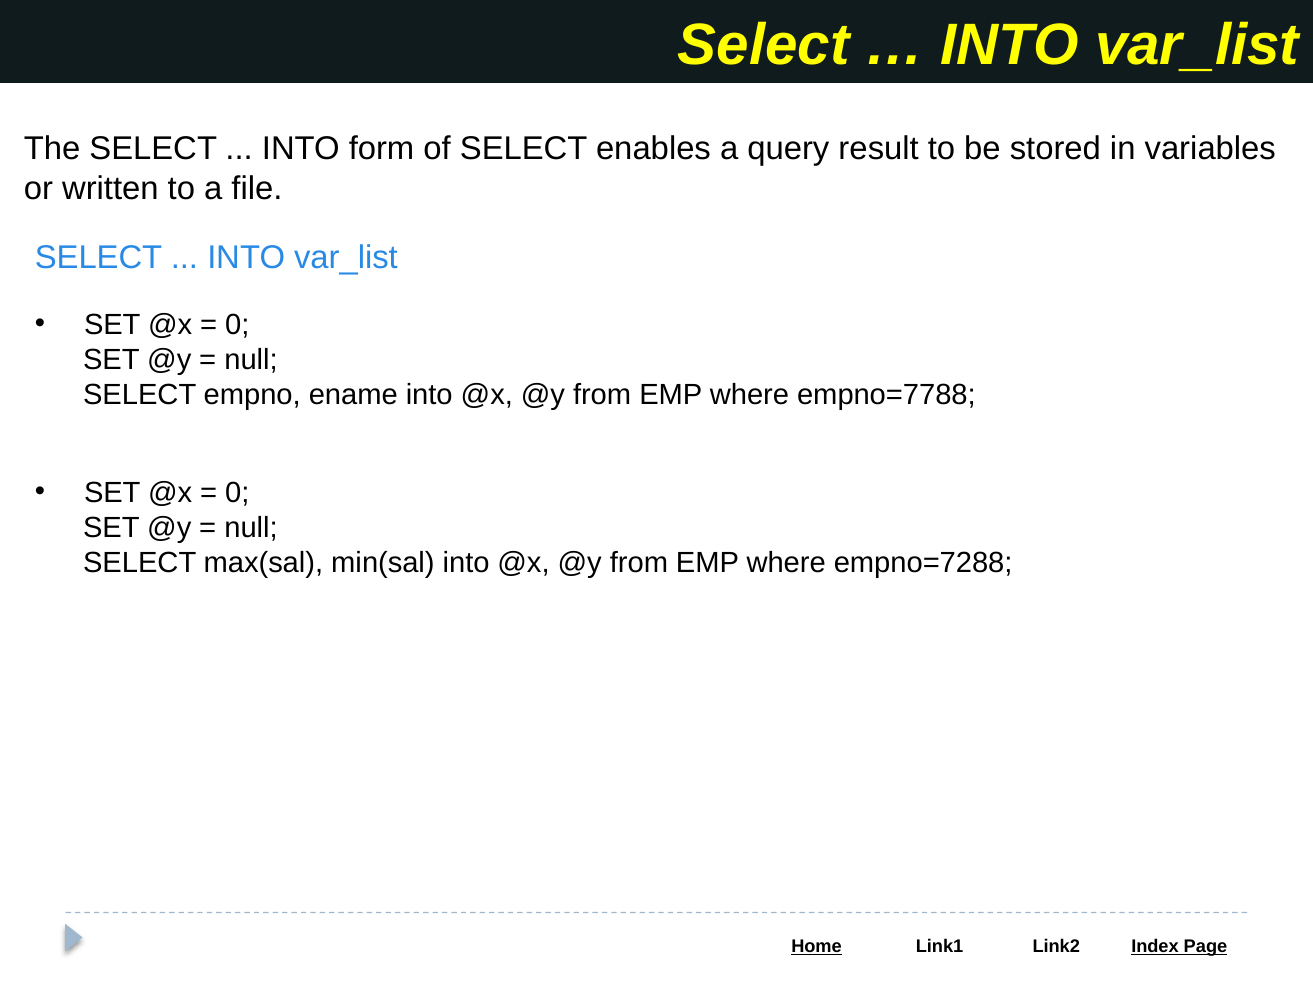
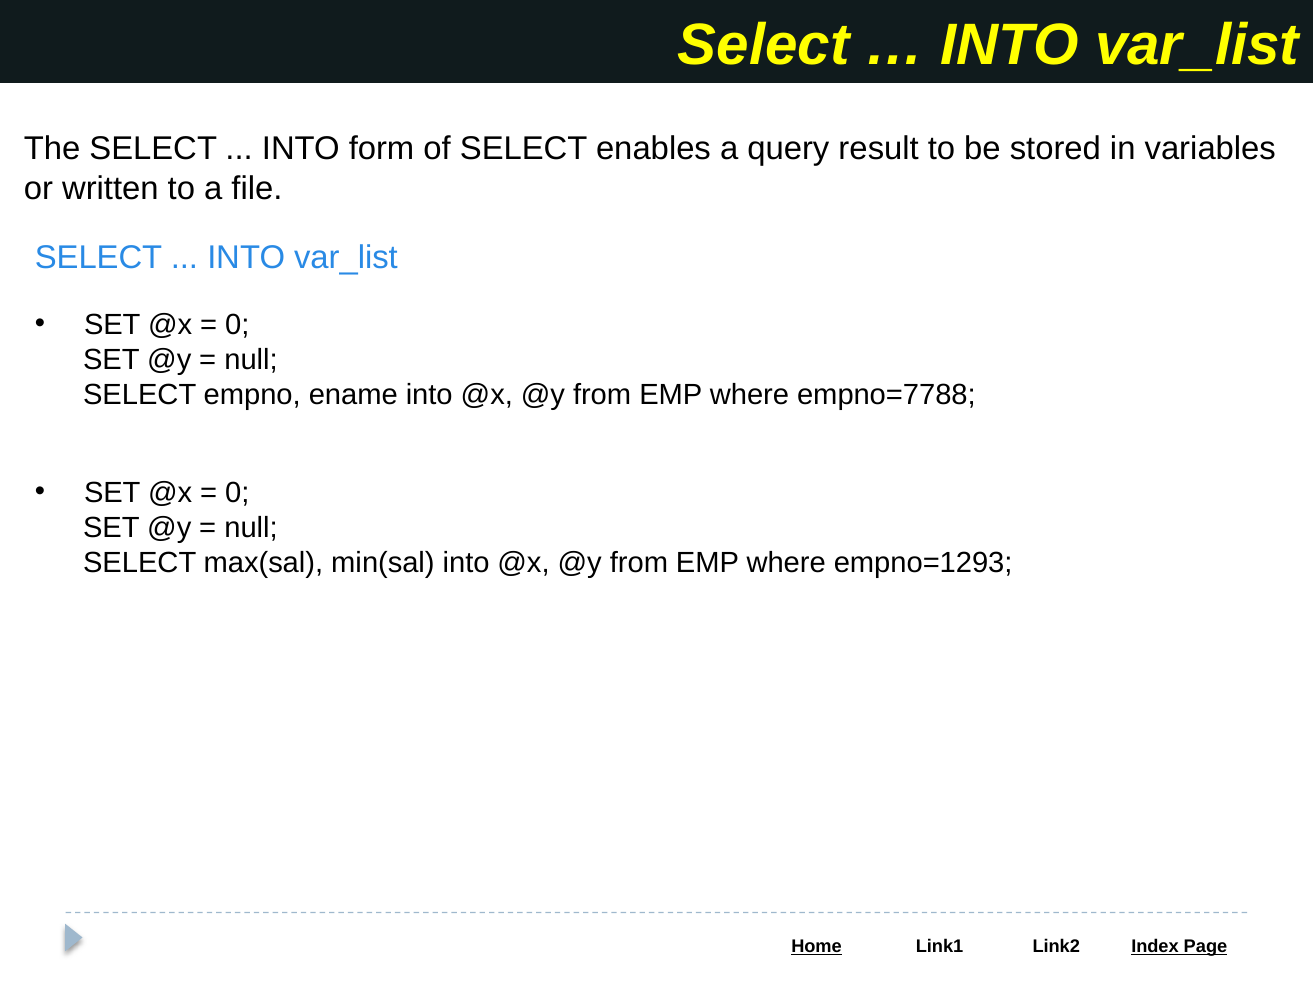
empno=7288: empno=7288 -> empno=1293
